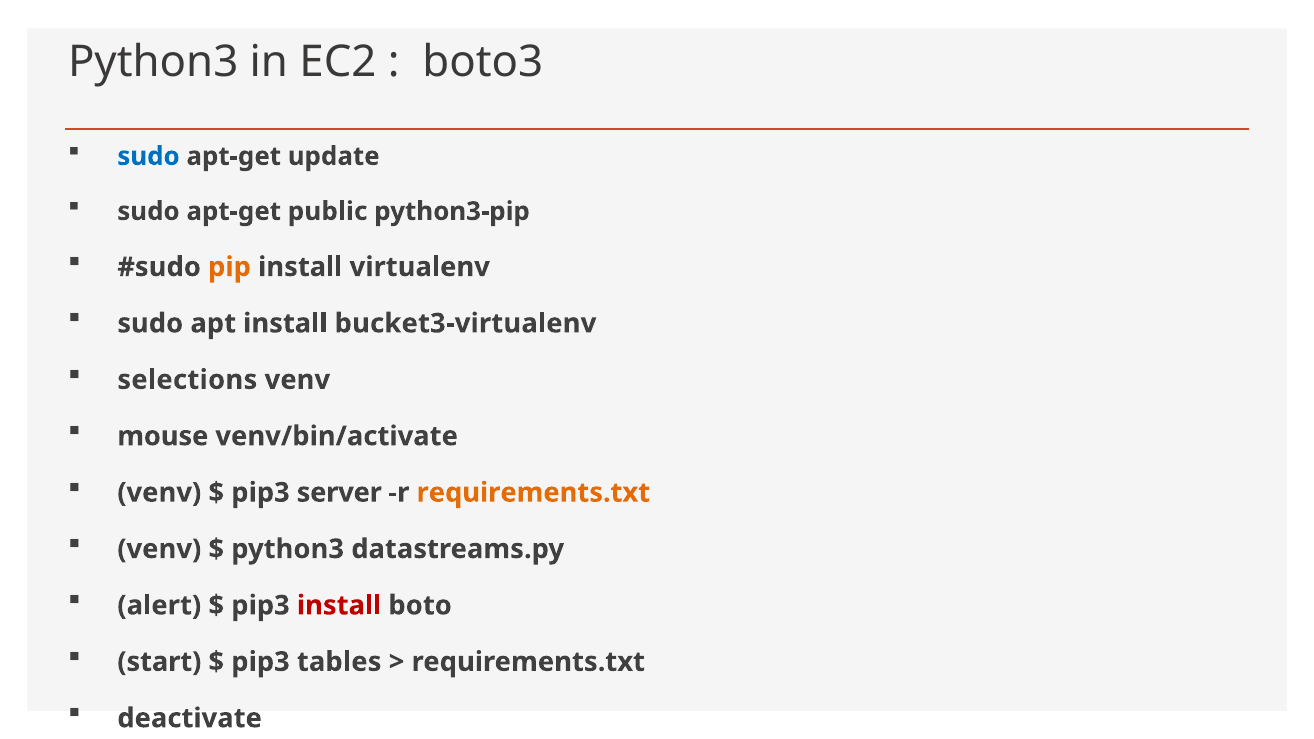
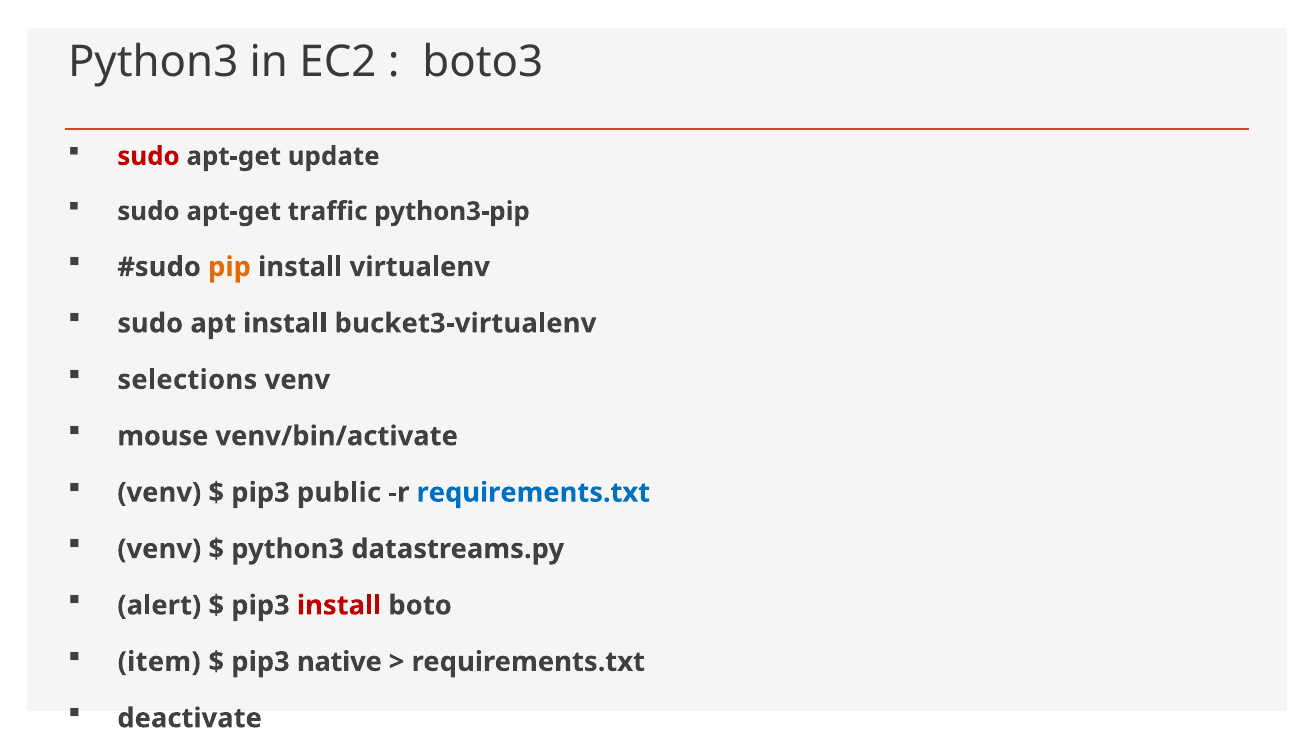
sudo at (149, 156) colour: blue -> red
public: public -> traffic
server: server -> public
requirements.txt at (533, 493) colour: orange -> blue
start: start -> item
tables: tables -> native
